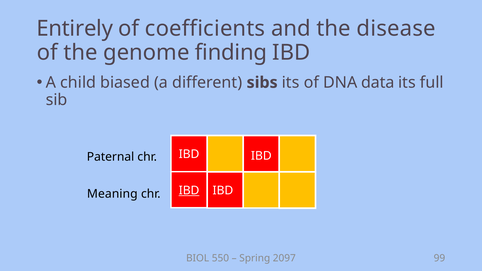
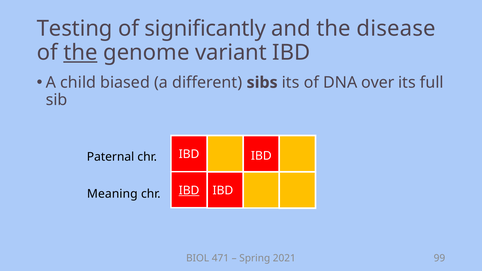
Entirely: Entirely -> Testing
coefficients: coefficients -> significantly
the at (80, 52) underline: none -> present
finding: finding -> variant
data: data -> over
550: 550 -> 471
2097: 2097 -> 2021
